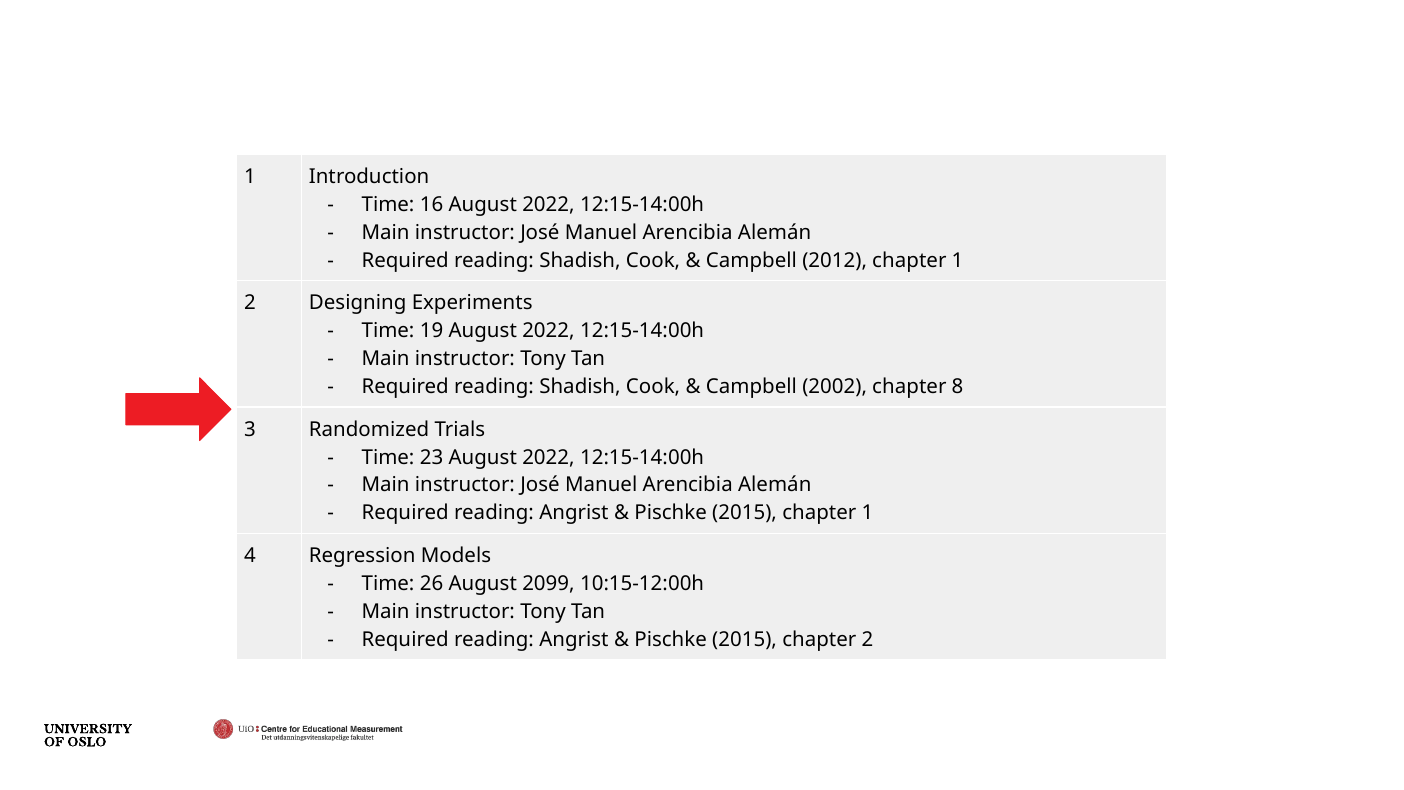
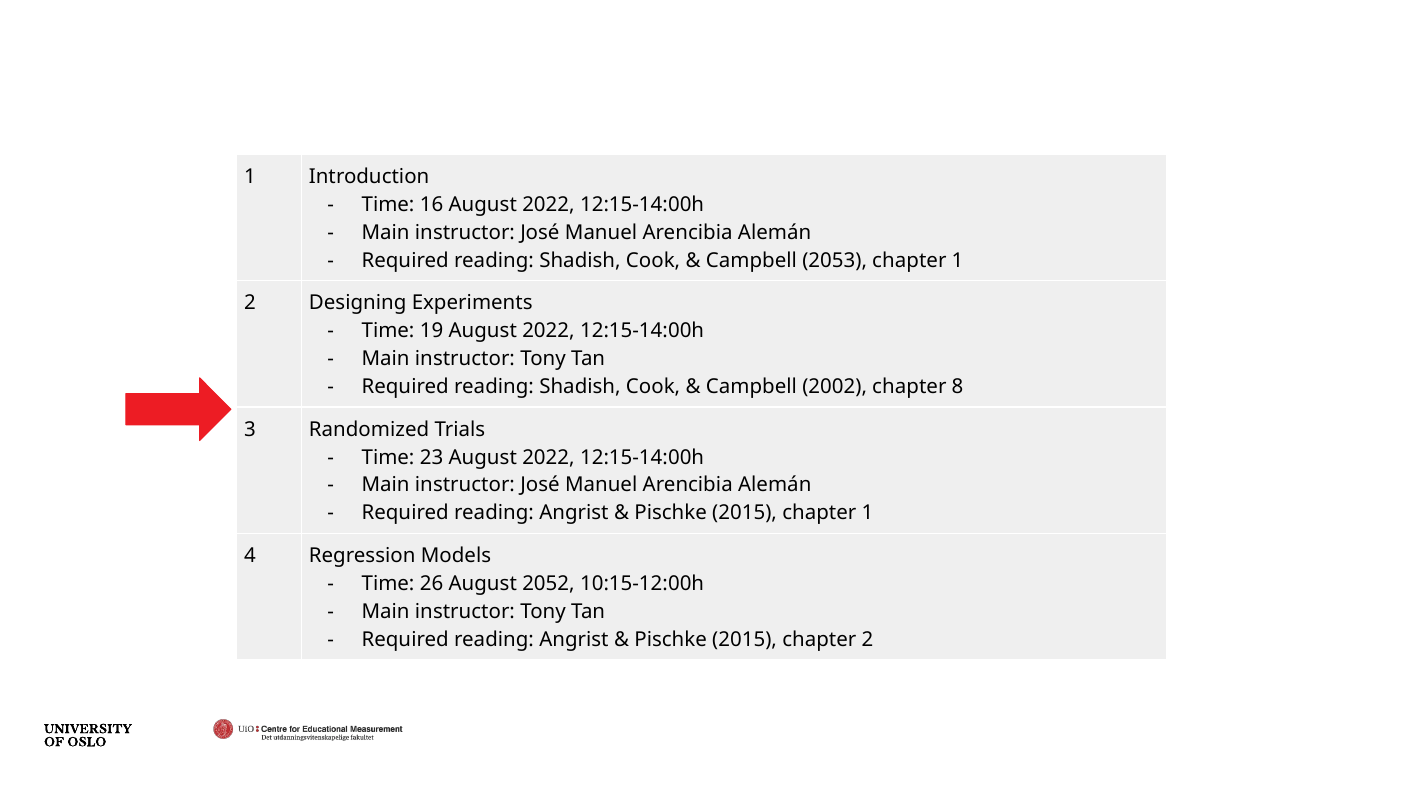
2012: 2012 -> 2053
2099: 2099 -> 2052
